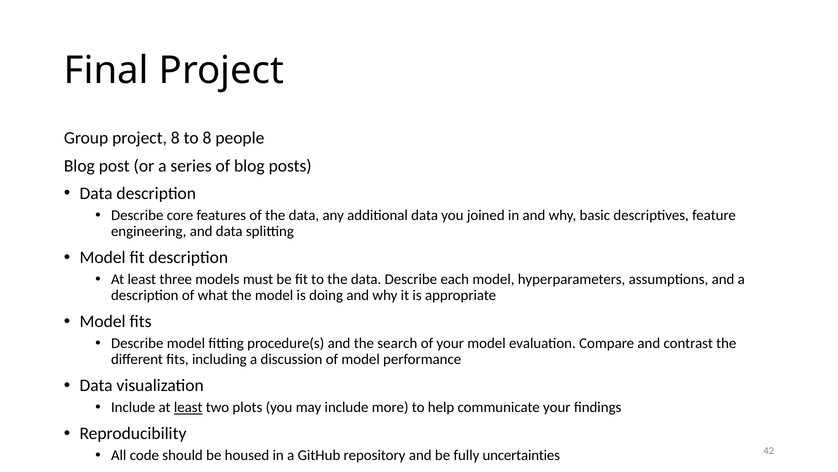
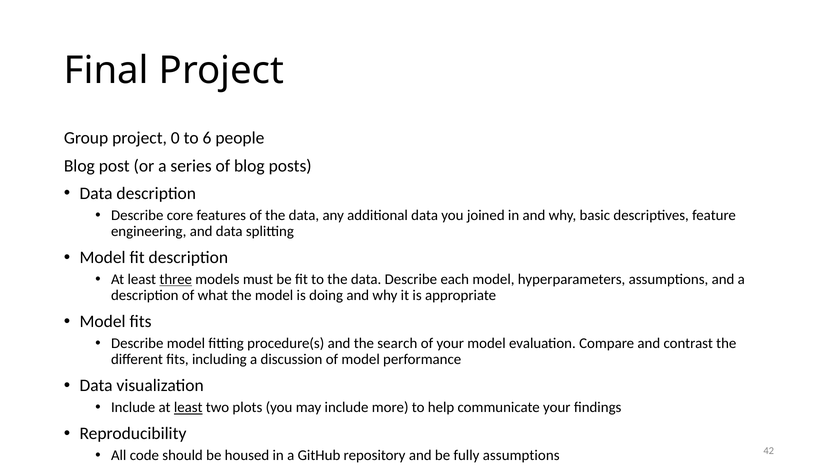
project 8: 8 -> 0
to 8: 8 -> 6
three underline: none -> present
fully uncertainties: uncertainties -> assumptions
